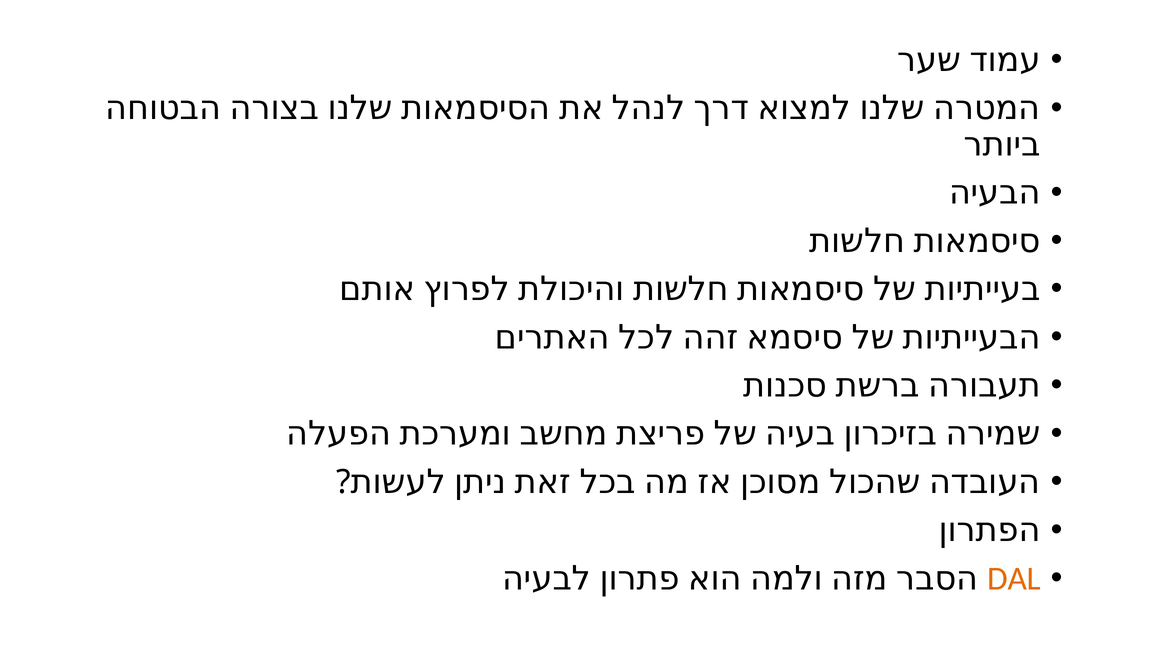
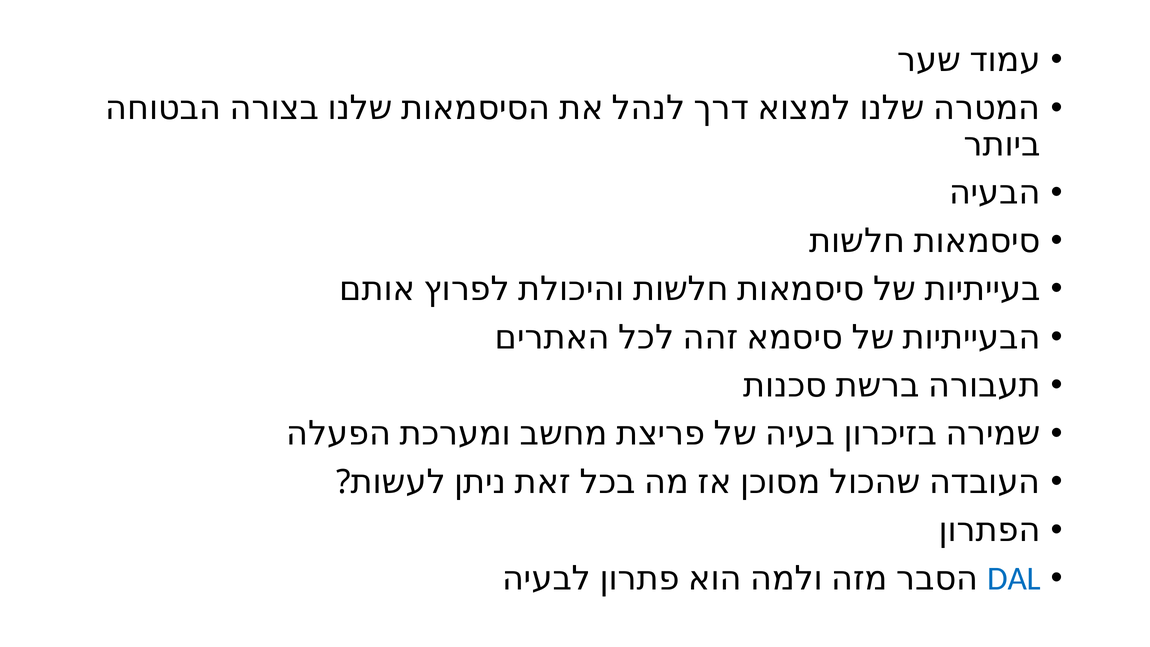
DAL colour: orange -> blue
